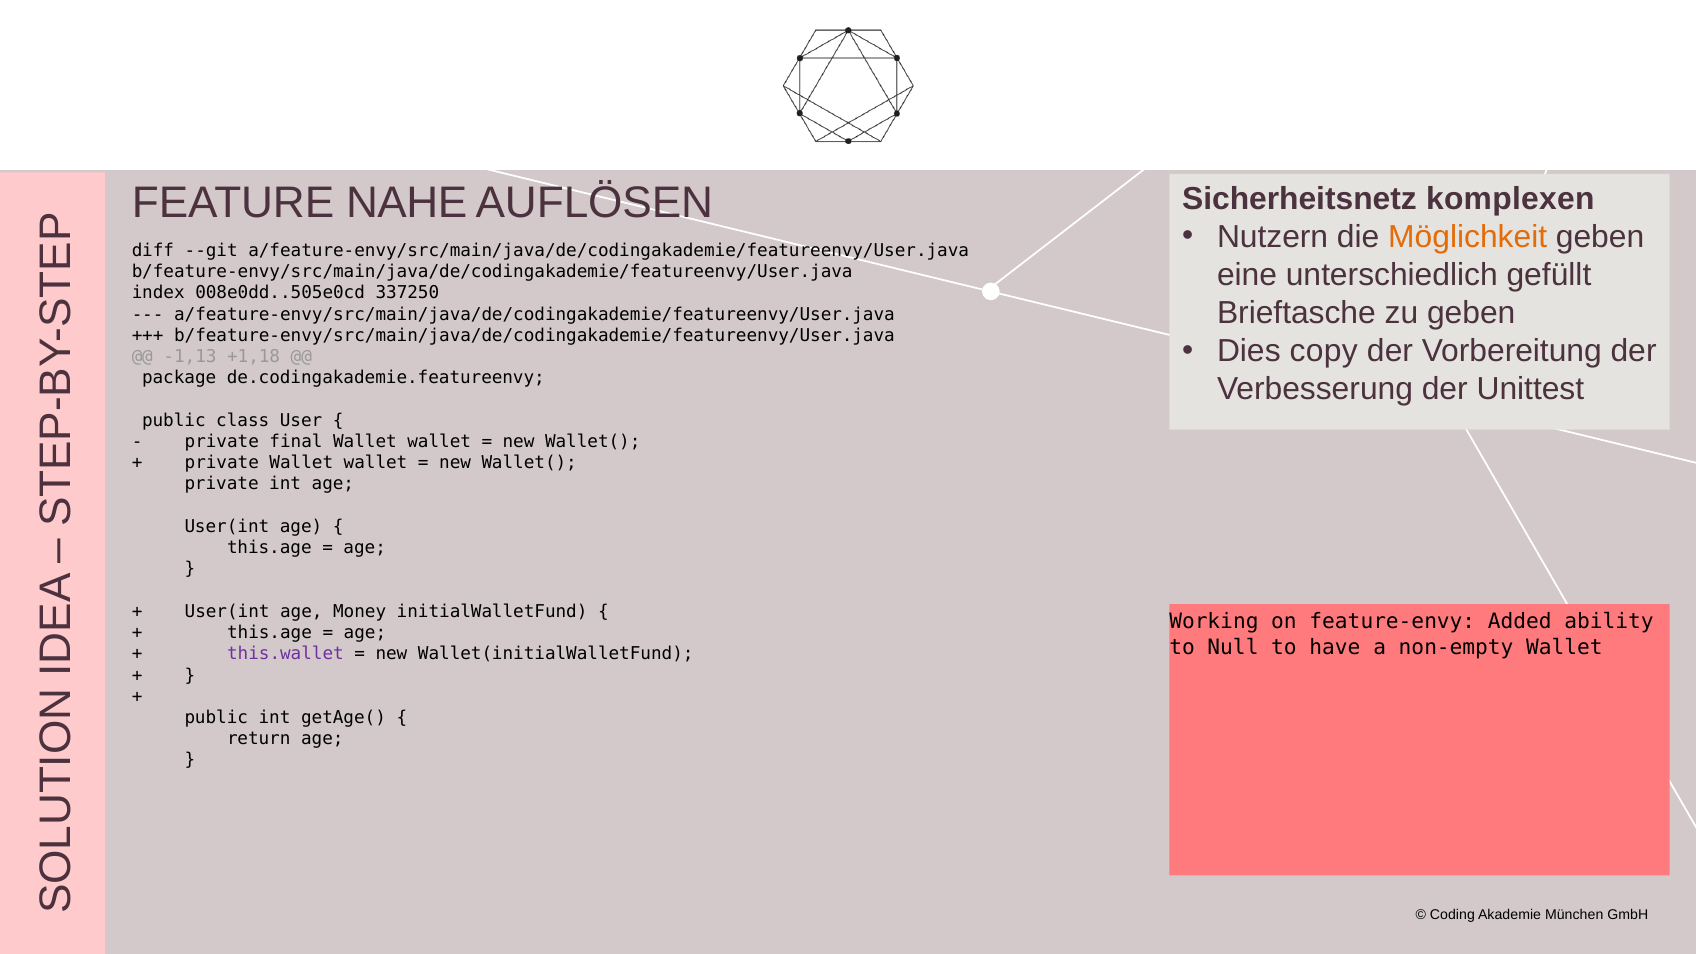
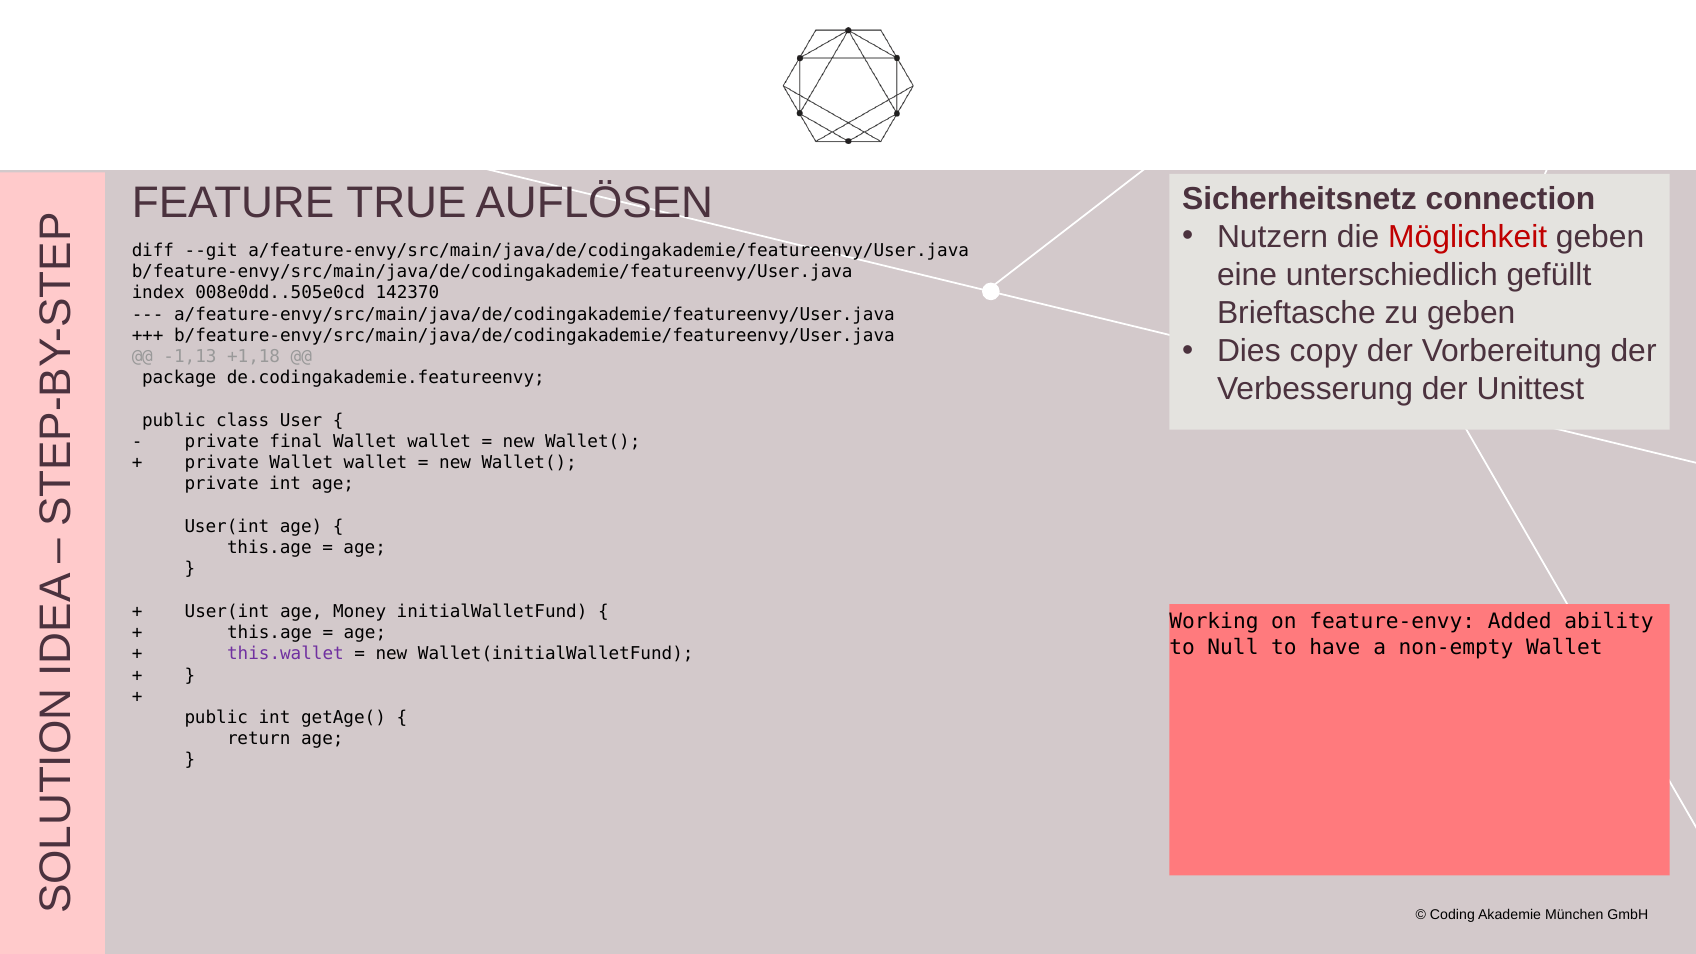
NAHE: NAHE -> TRUE
komplexen: komplexen -> connection
Möglichkeit colour: orange -> red
337250: 337250 -> 142370
